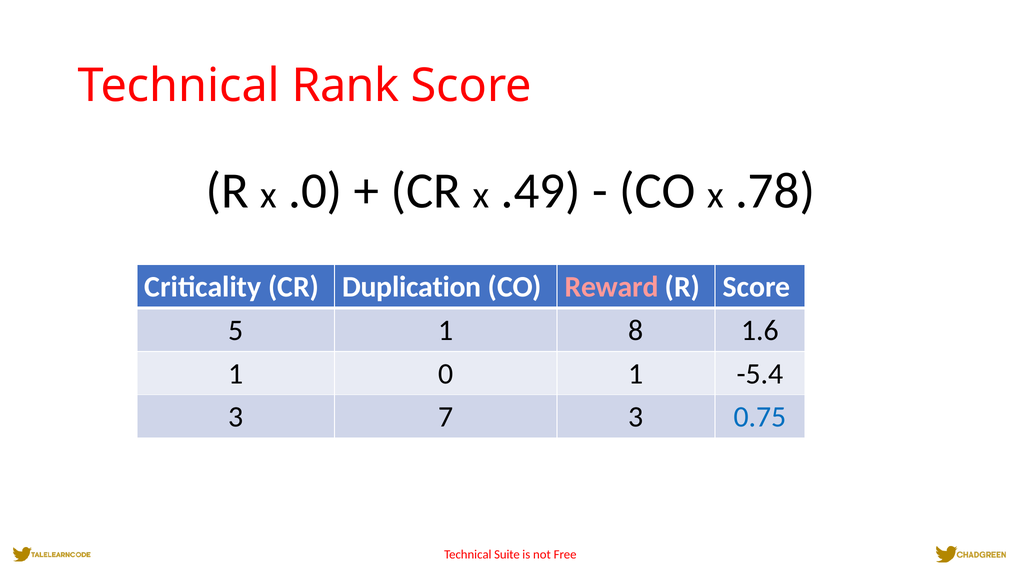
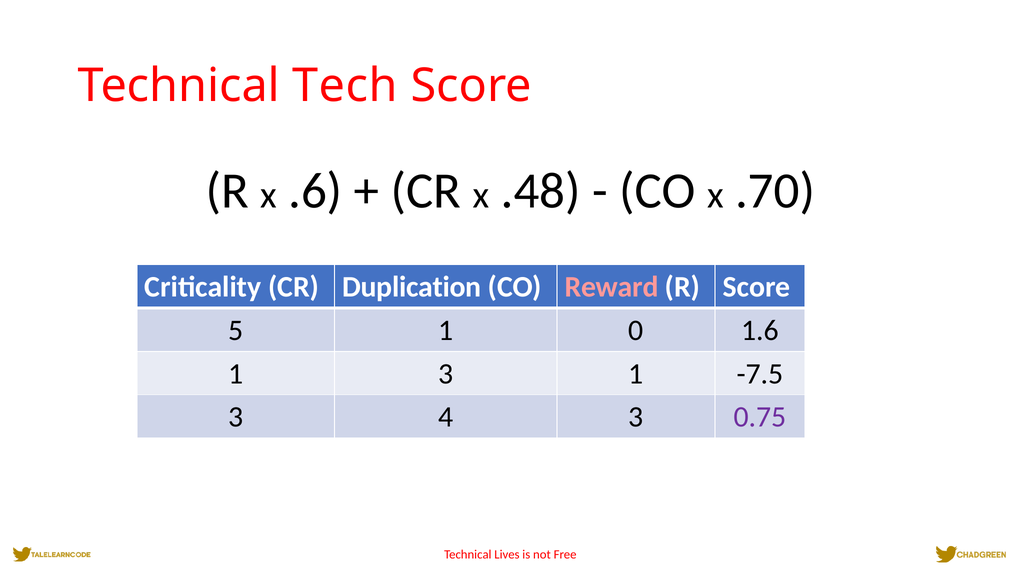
Rank: Rank -> Tech
.0: .0 -> .6
.49: .49 -> .48
.78: .78 -> .70
8: 8 -> 0
1 0: 0 -> 3
-5.4: -5.4 -> -7.5
7: 7 -> 4
0.75 colour: blue -> purple
Suite: Suite -> Lives
